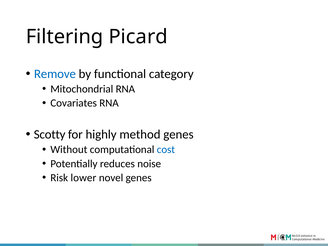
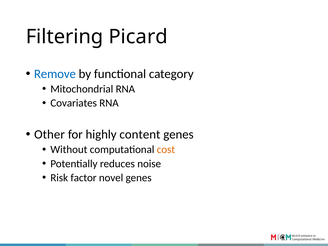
Scotty: Scotty -> Other
method: method -> content
cost colour: blue -> orange
lower: lower -> factor
